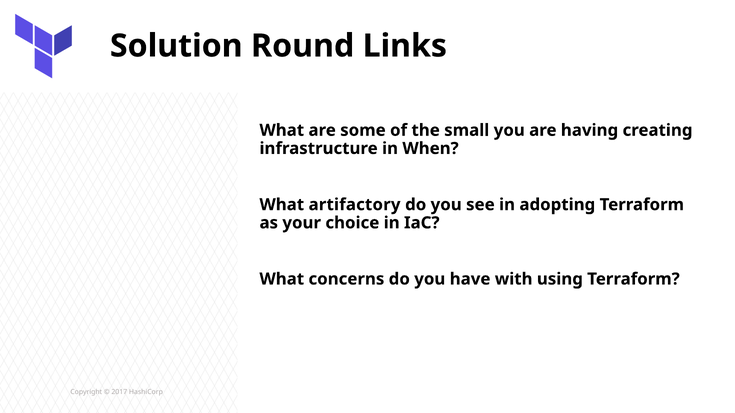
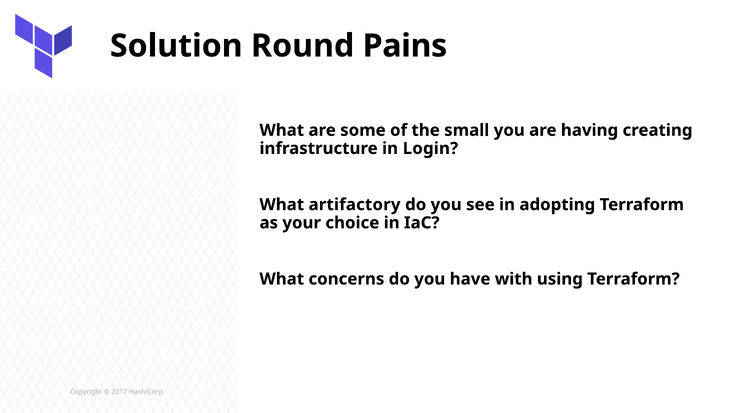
Links: Links -> Pains
When: When -> Login
